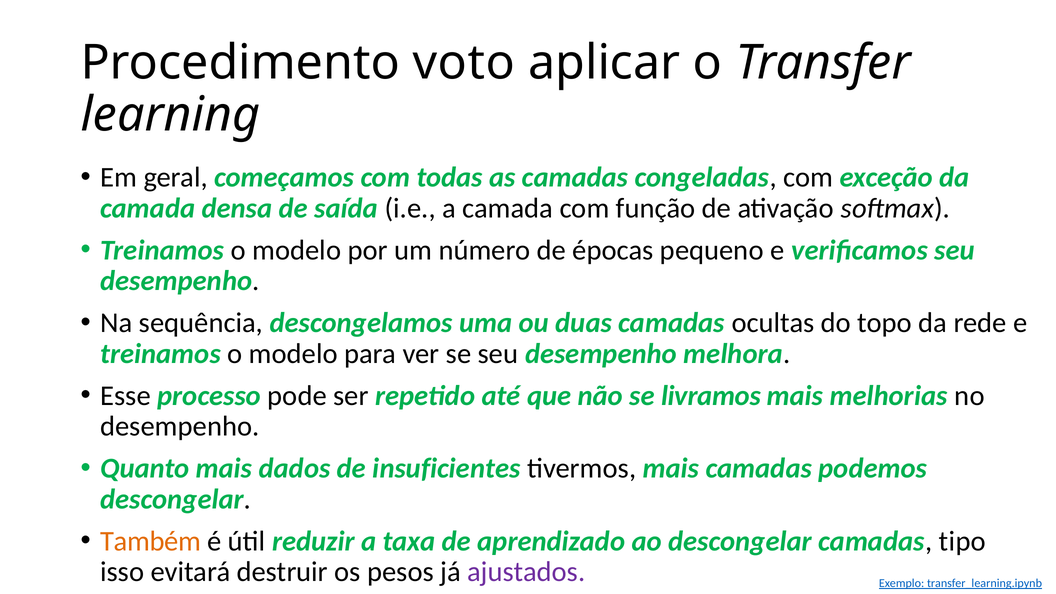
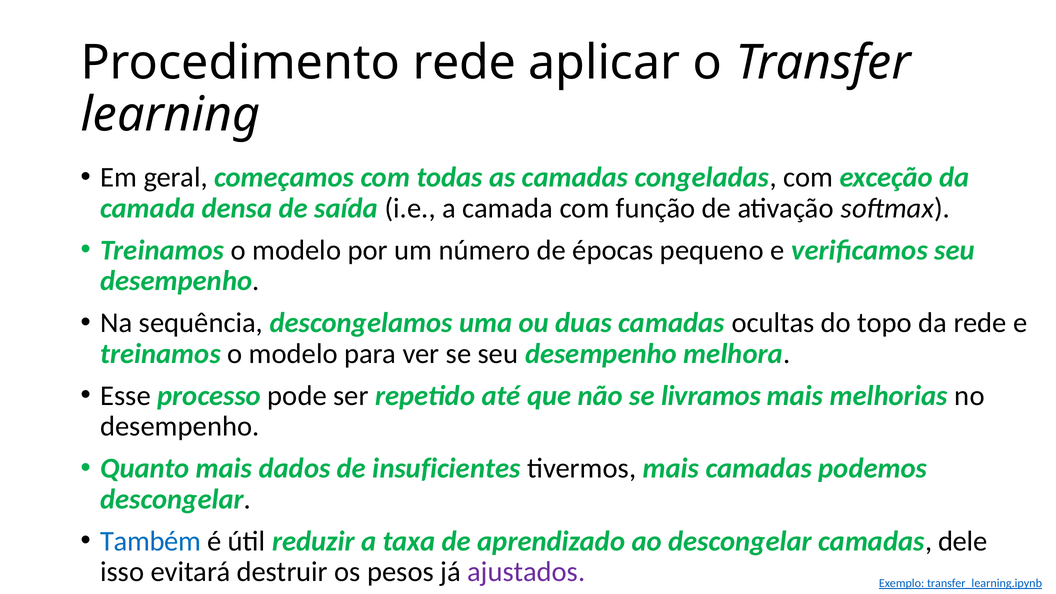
Procedimento voto: voto -> rede
Também colour: orange -> blue
tipo: tipo -> dele
